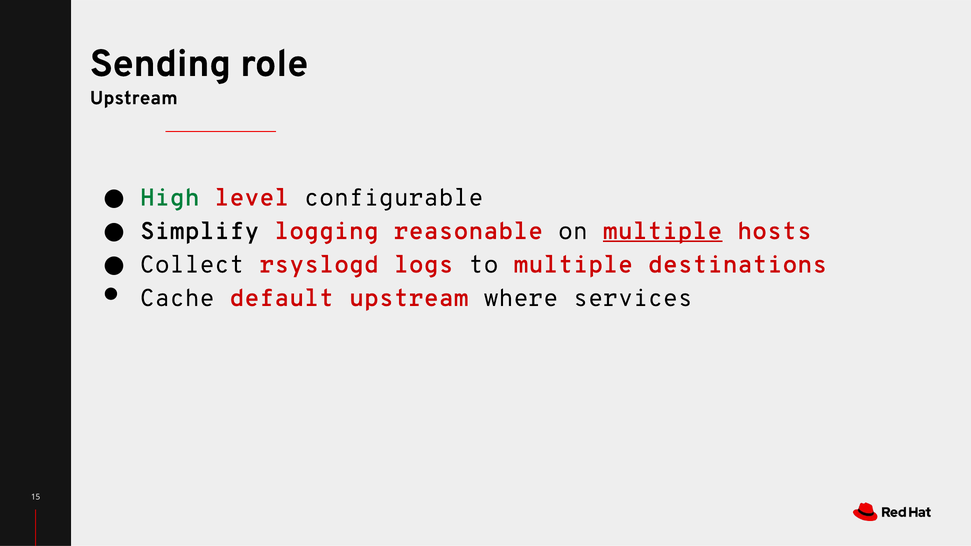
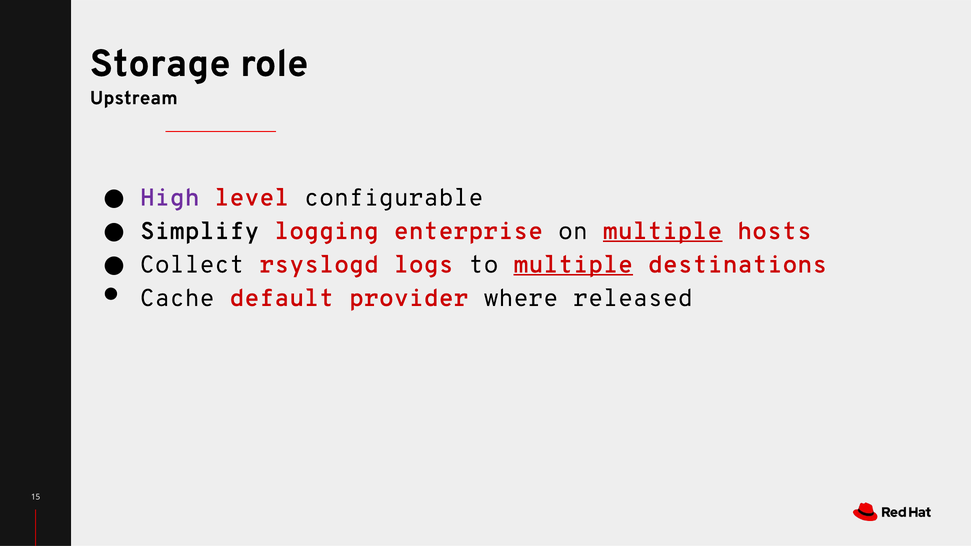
Sending: Sending -> Storage
High colour: green -> purple
reasonable: reasonable -> enterprise
multiple at (573, 265) underline: none -> present
default upstream: upstream -> provider
services: services -> released
